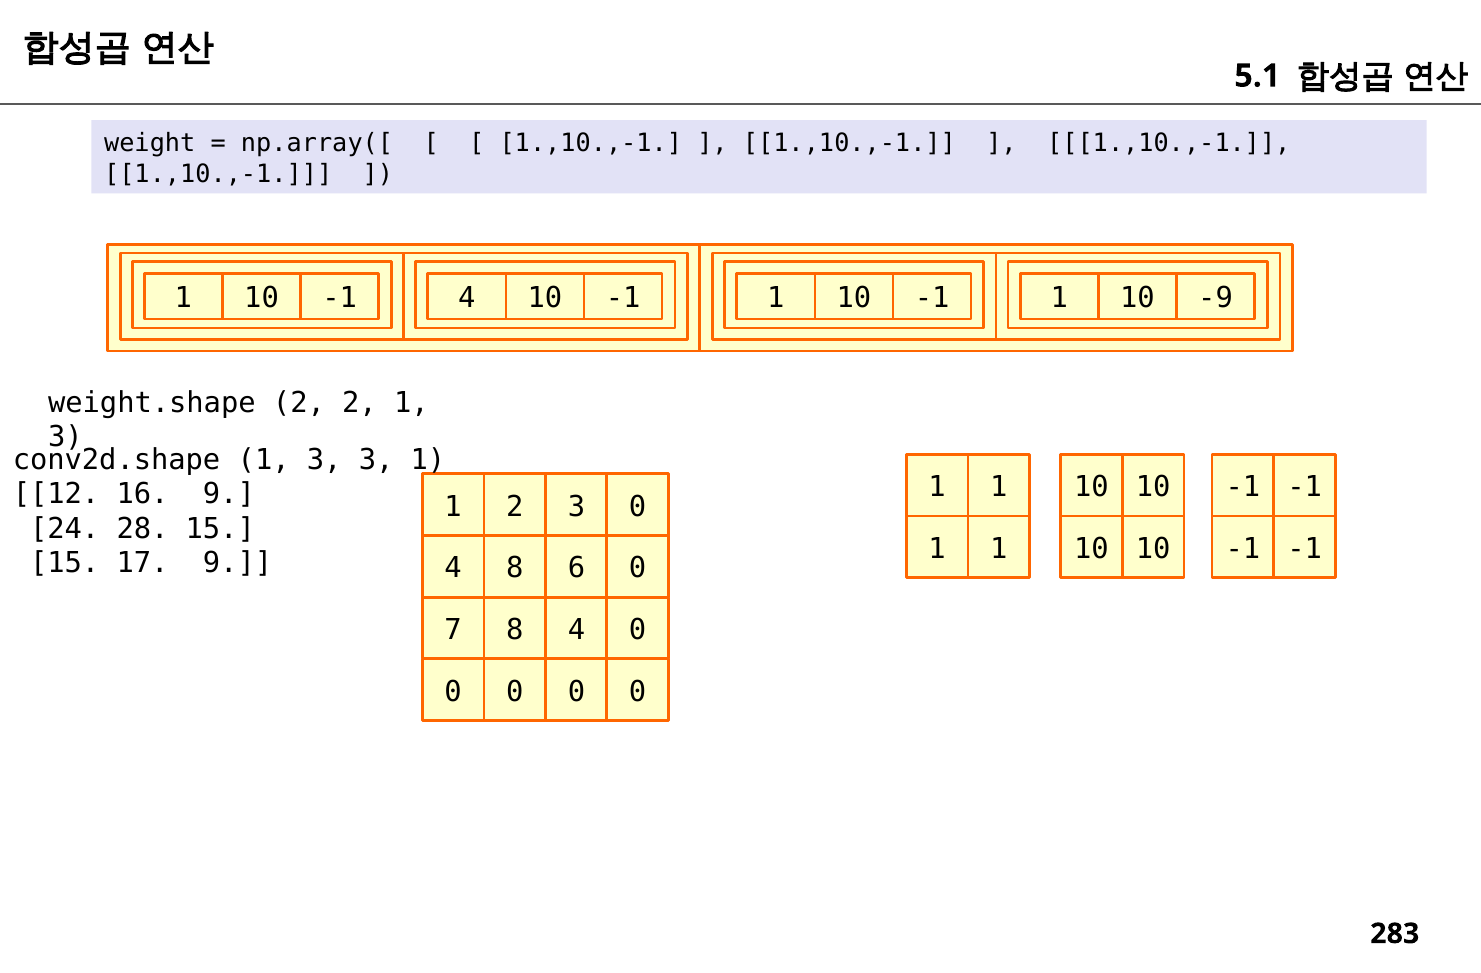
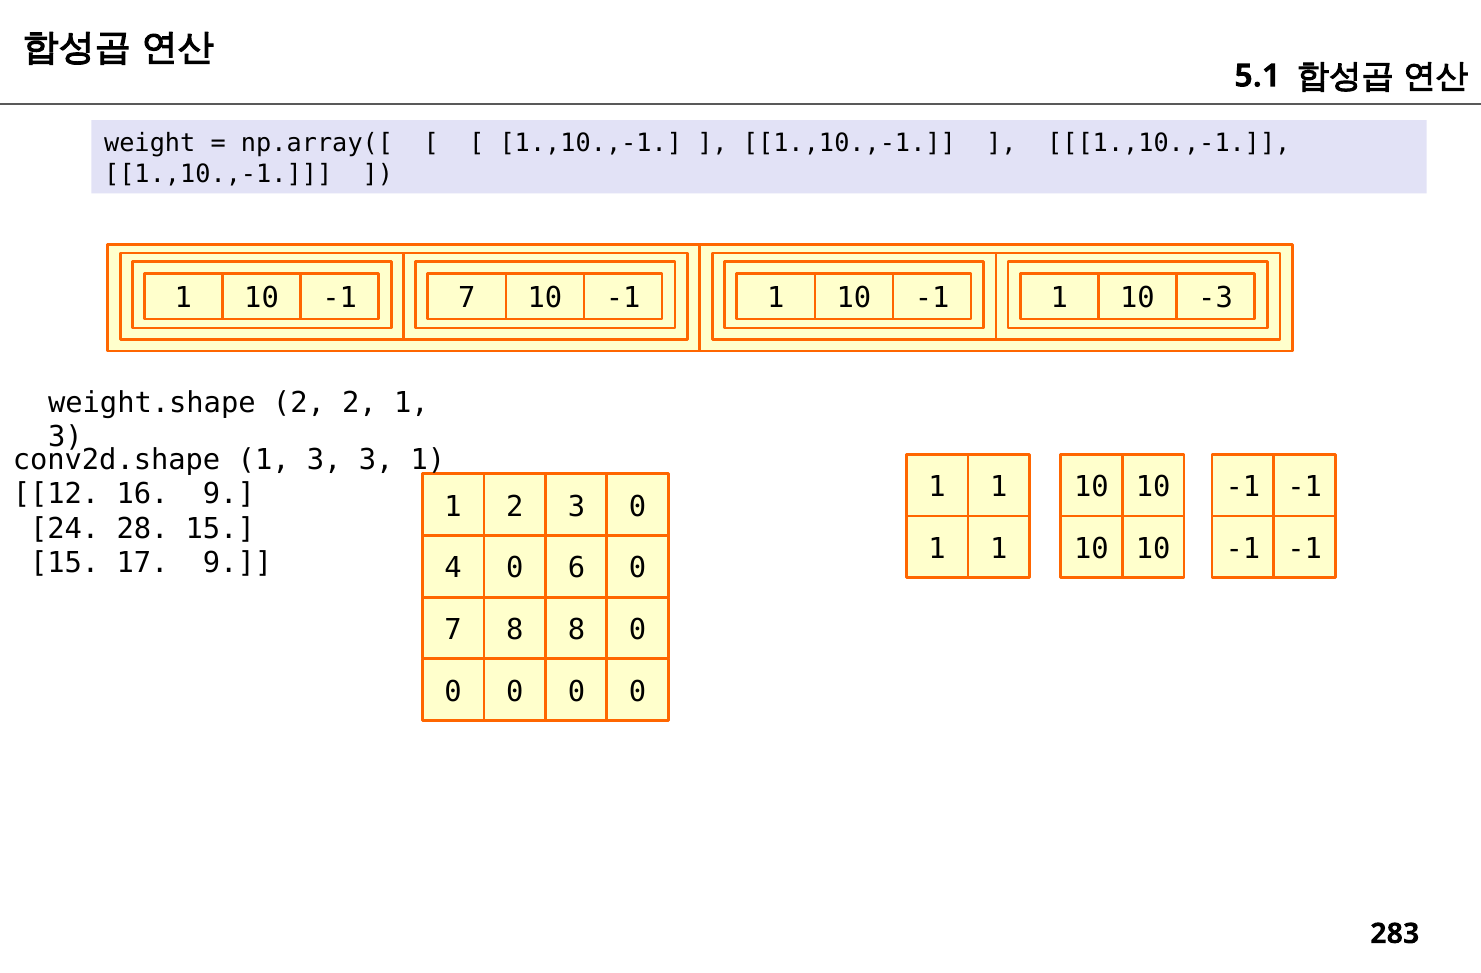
-1 4: 4 -> 7
-9: -9 -> -3
4 8: 8 -> 0
8 4: 4 -> 8
